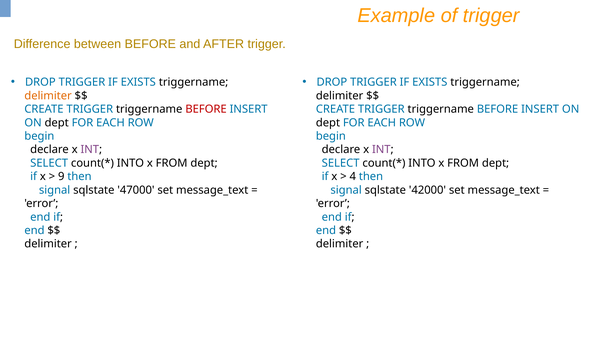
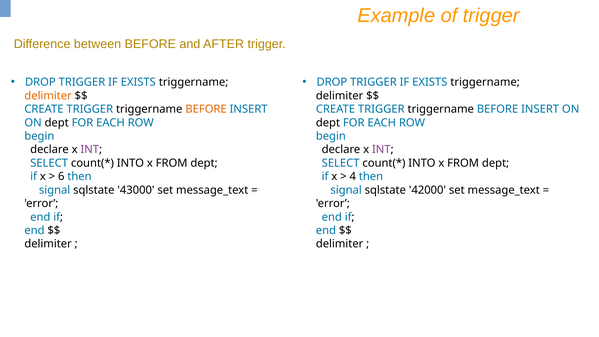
BEFORE at (206, 109) colour: red -> orange
9: 9 -> 6
47000: 47000 -> 43000
